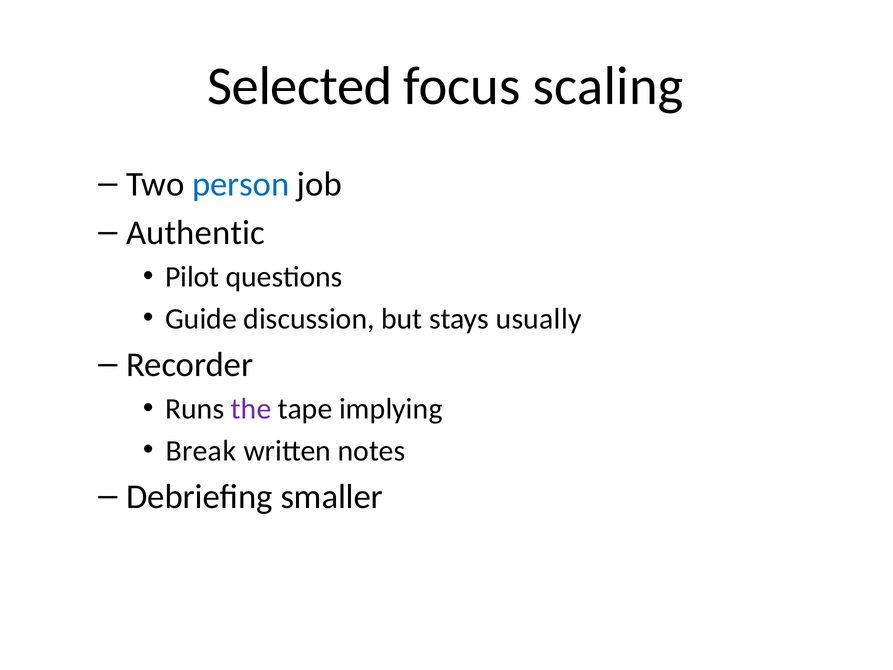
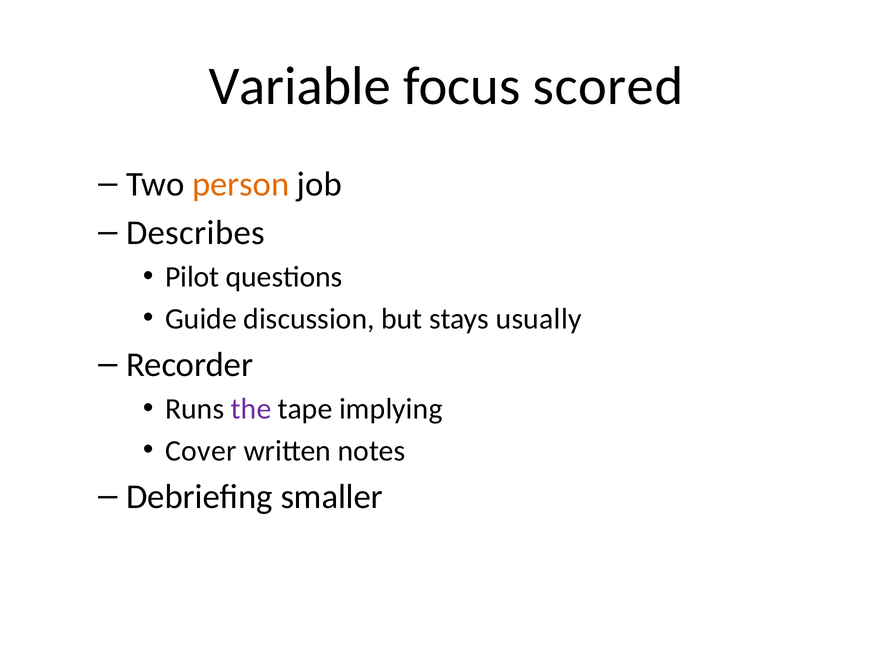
Selected: Selected -> Variable
scaling: scaling -> scored
person colour: blue -> orange
Authentic: Authentic -> Describes
Break: Break -> Cover
